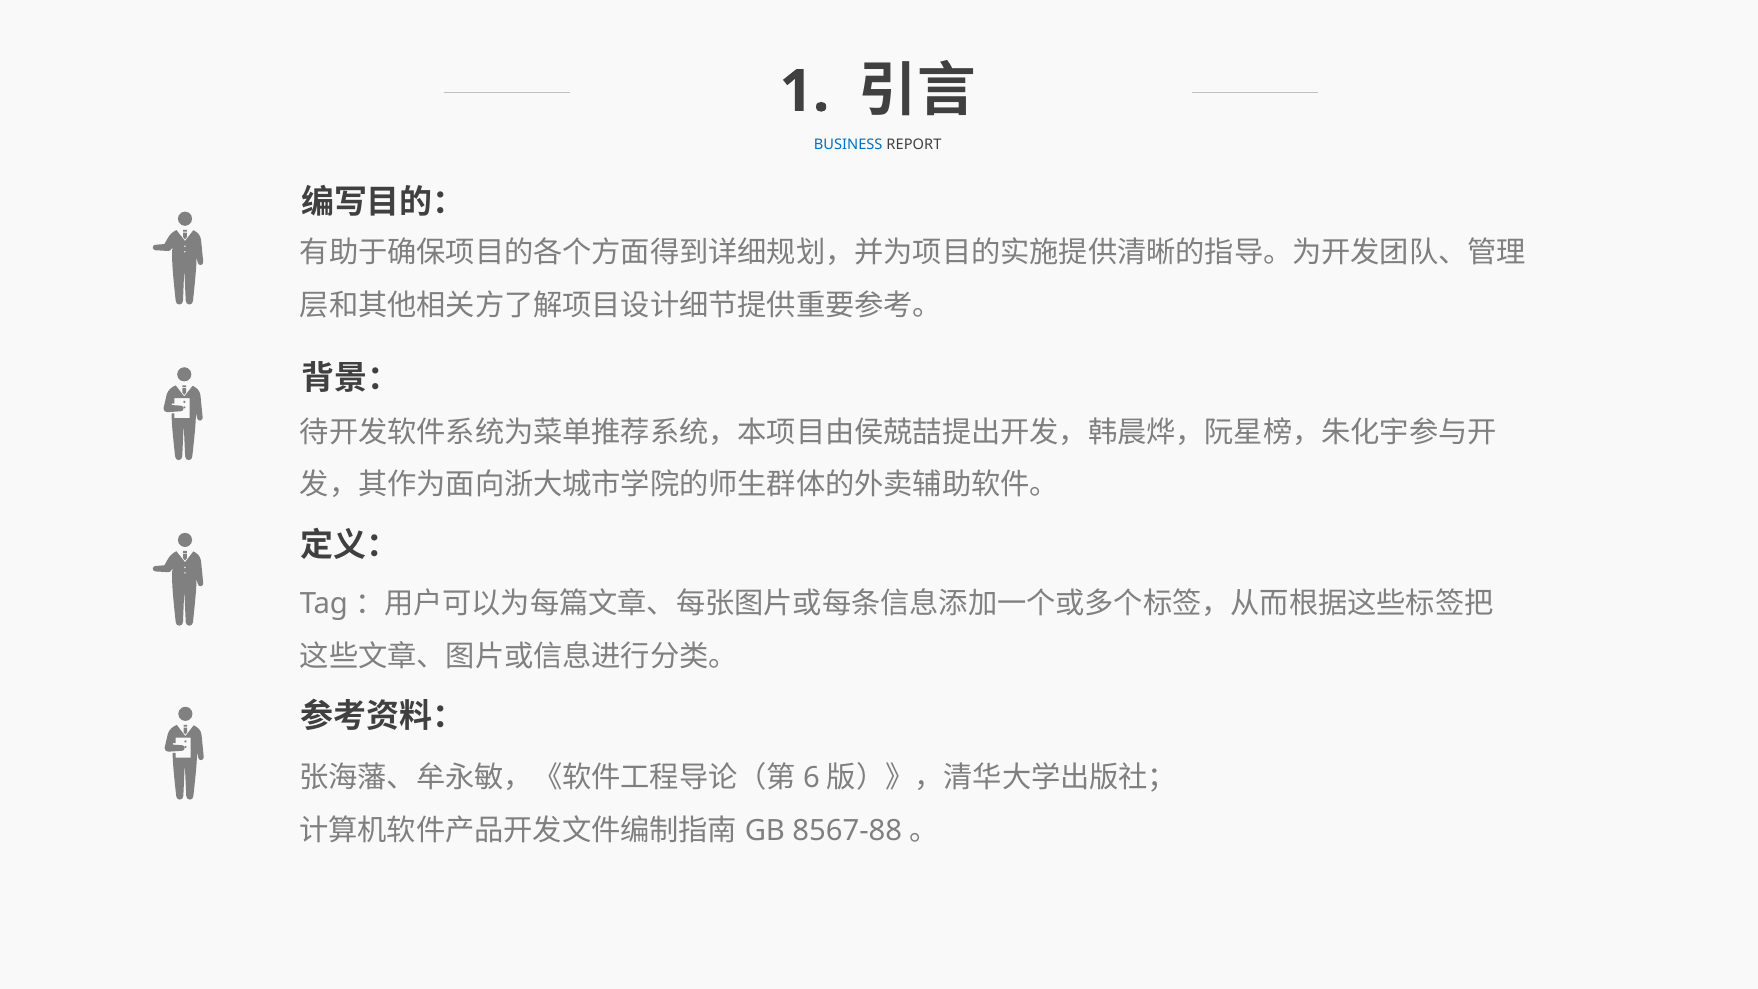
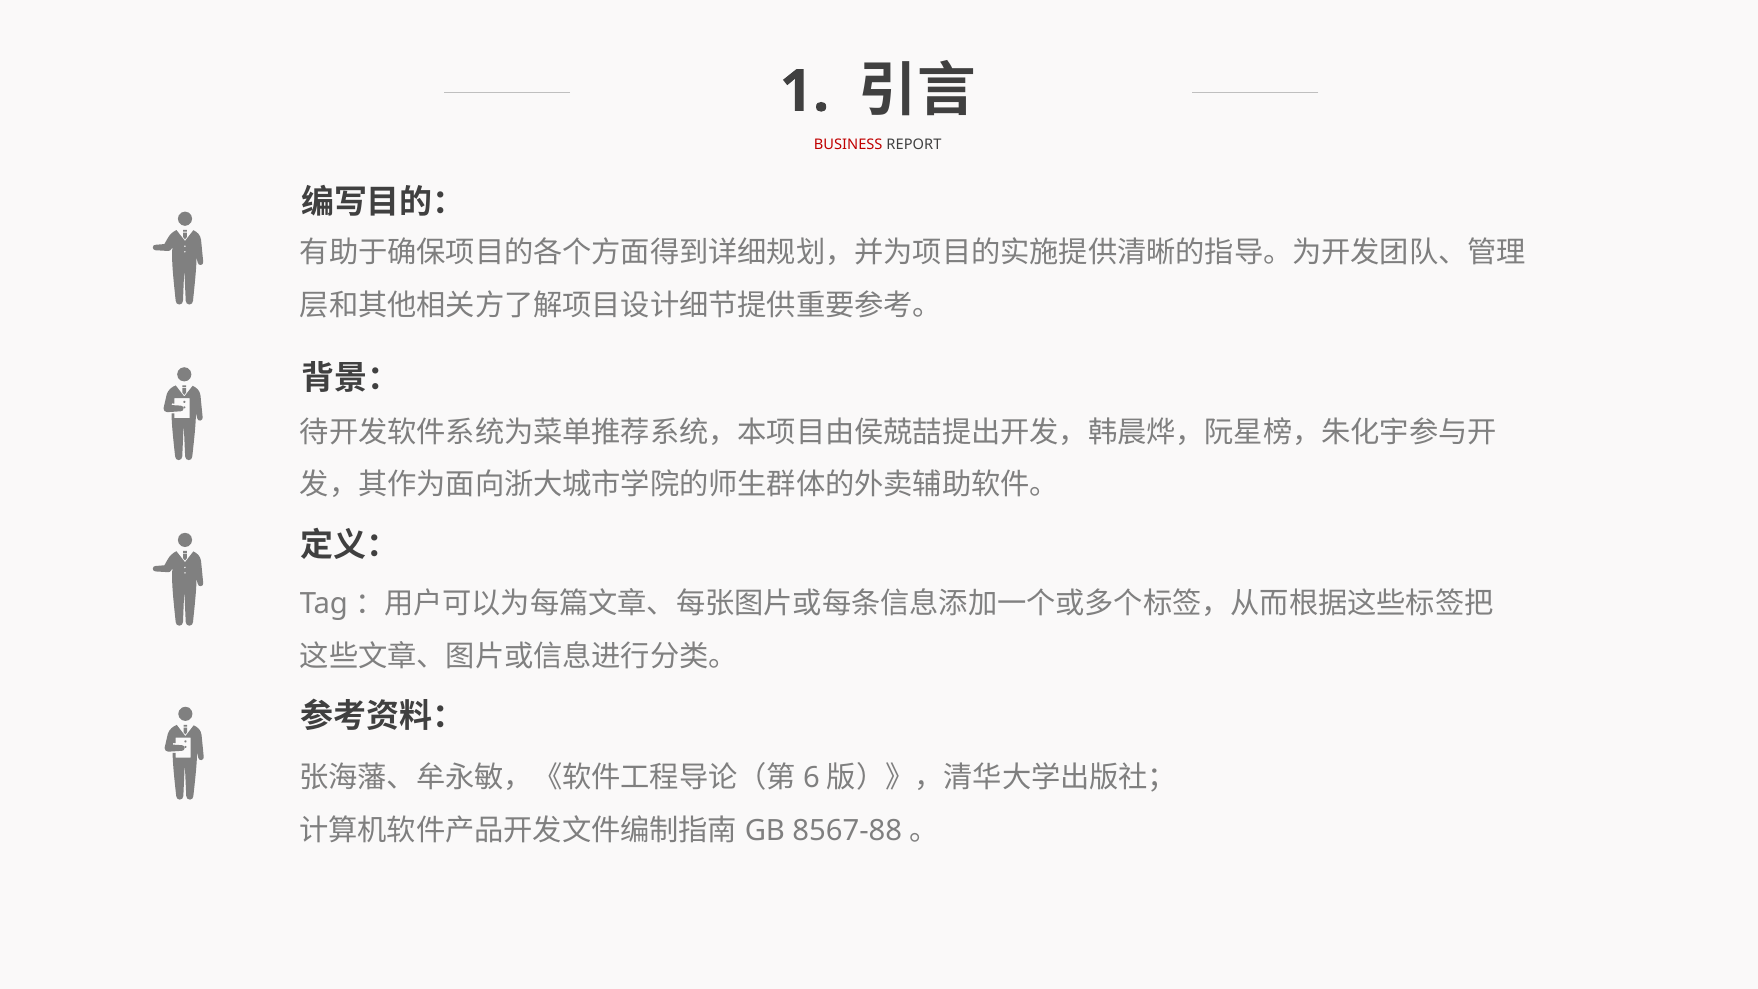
BUSINESS colour: blue -> red
